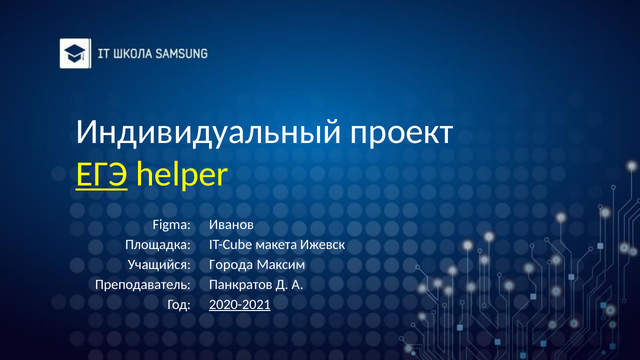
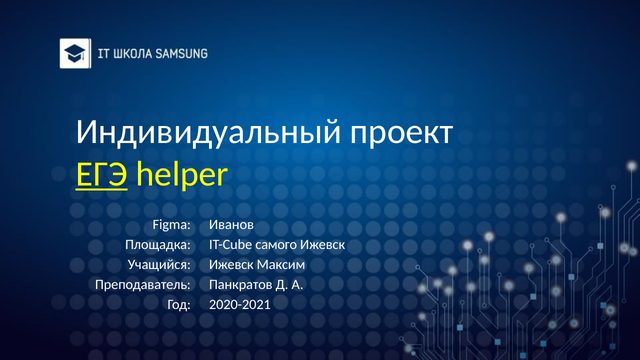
макета: макета -> самого
Города at (231, 265): Города -> Ижевск
2020-2021 underline: present -> none
